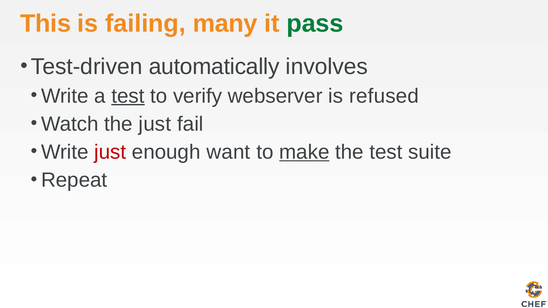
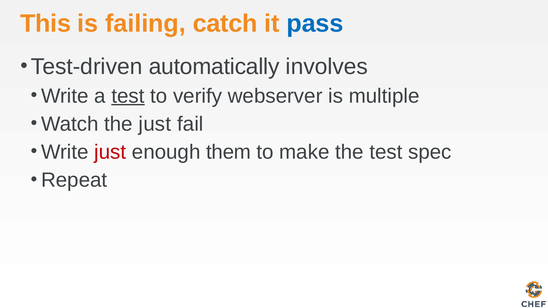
many: many -> catch
pass colour: green -> blue
refused: refused -> multiple
want: want -> them
make underline: present -> none
suite: suite -> spec
